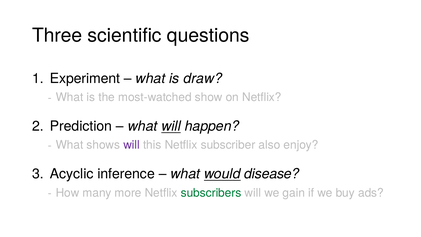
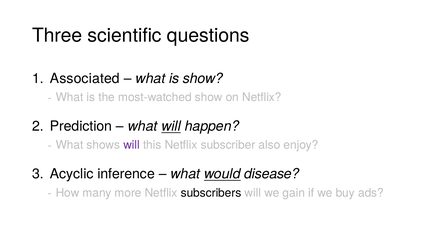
Experiment: Experiment -> Associated
is draw: draw -> show
subscribers colour: green -> black
